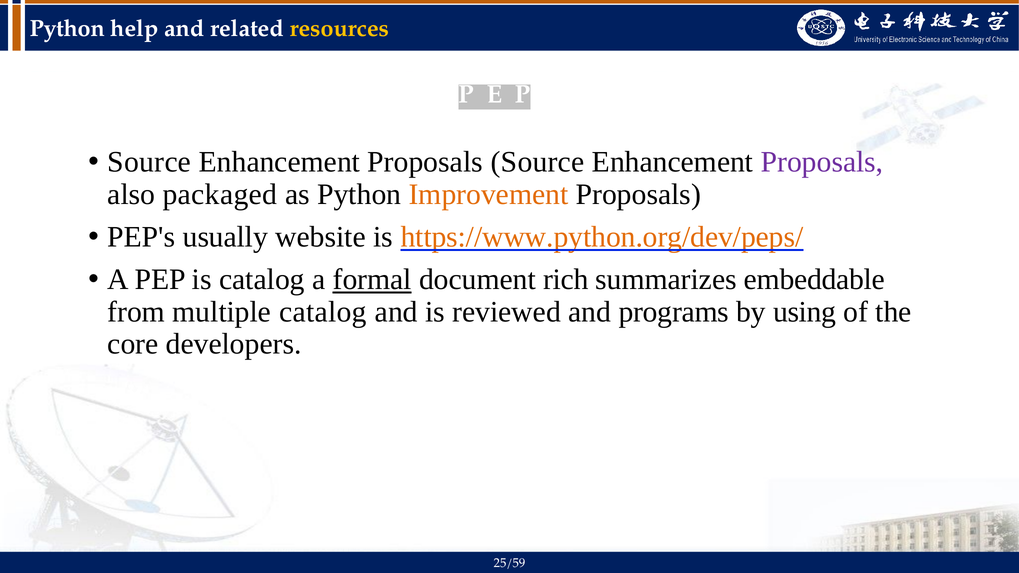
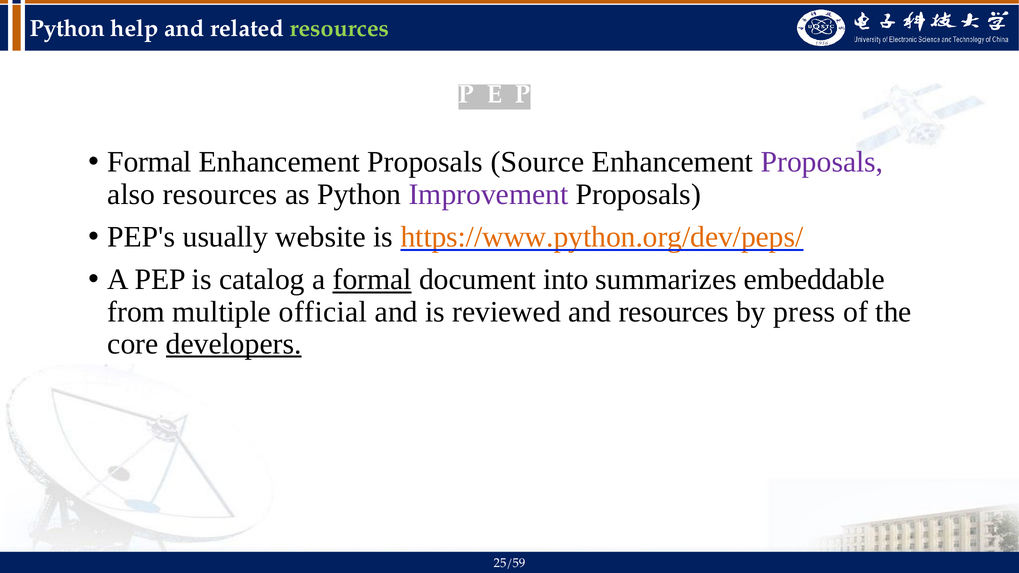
resources at (339, 28) colour: yellow -> light green
Source at (149, 162): Source -> Formal
also packaged: packaged -> resources
Improvement colour: orange -> purple
rich: rich -> into
multiple catalog: catalog -> official
and programs: programs -> resources
using: using -> press
developers underline: none -> present
